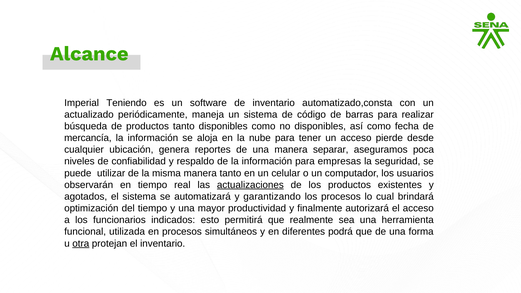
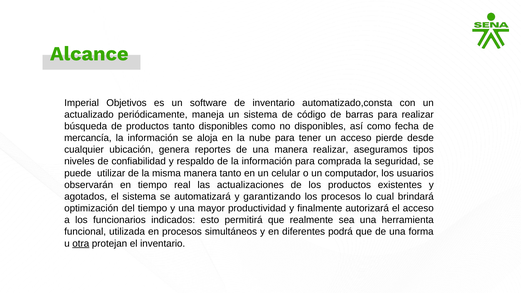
Teniendo: Teniendo -> Objetivos
manera separar: separar -> realizar
poca: poca -> tipos
empresas: empresas -> comprada
actualizaciones underline: present -> none
